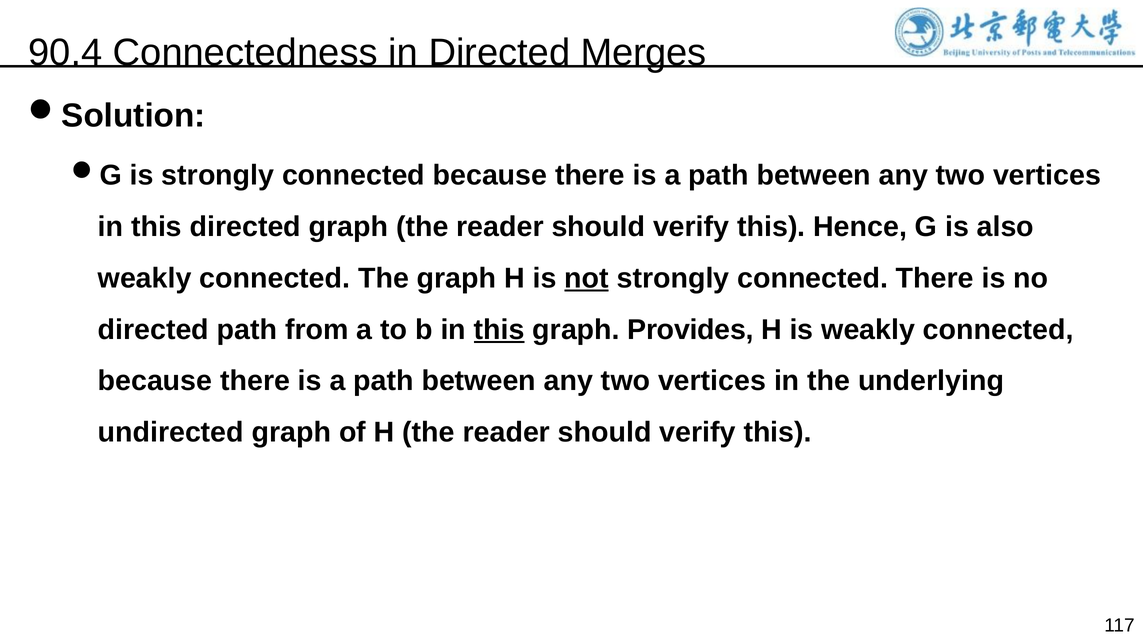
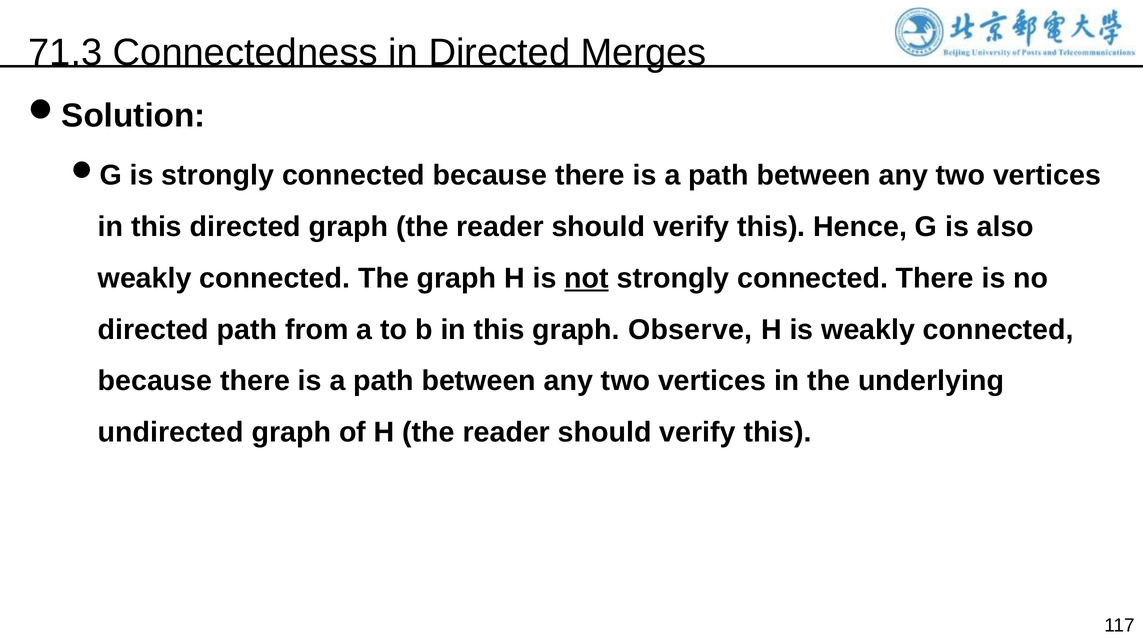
90.4: 90.4 -> 71.3
this at (499, 330) underline: present -> none
Provides: Provides -> Observe
